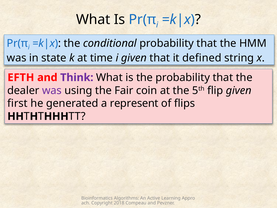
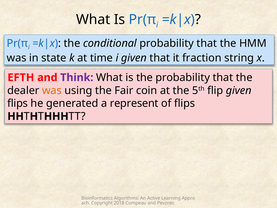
defined: defined -> fraction
was at (52, 90) colour: purple -> orange
first at (18, 103): first -> flips
